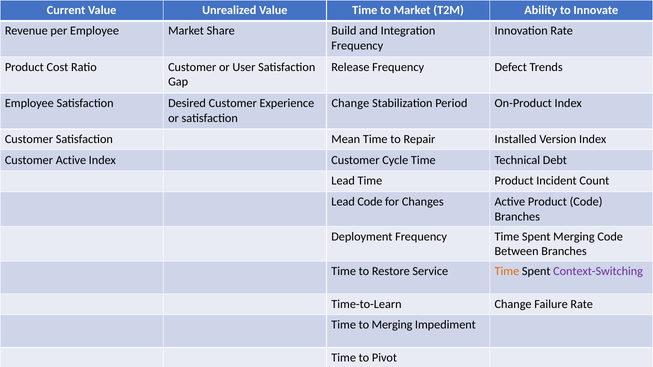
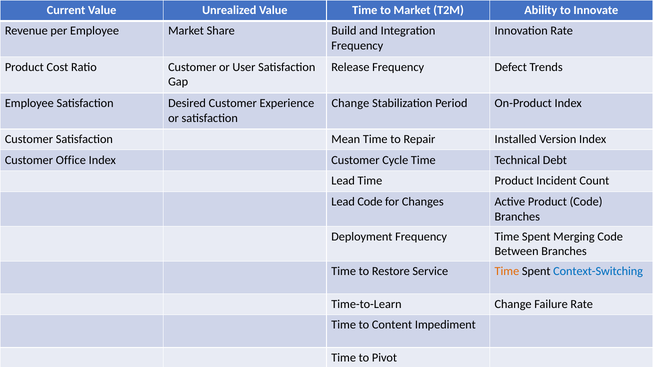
Customer Active: Active -> Office
Context-Switching colour: purple -> blue
to Merging: Merging -> Content
